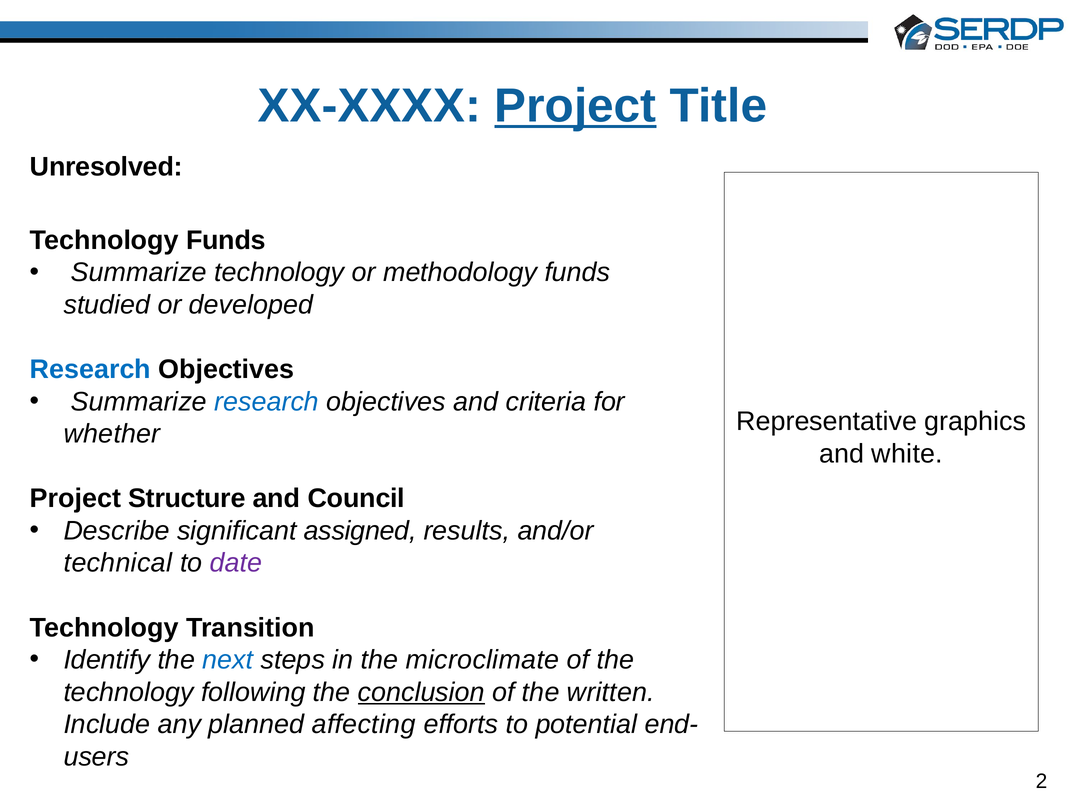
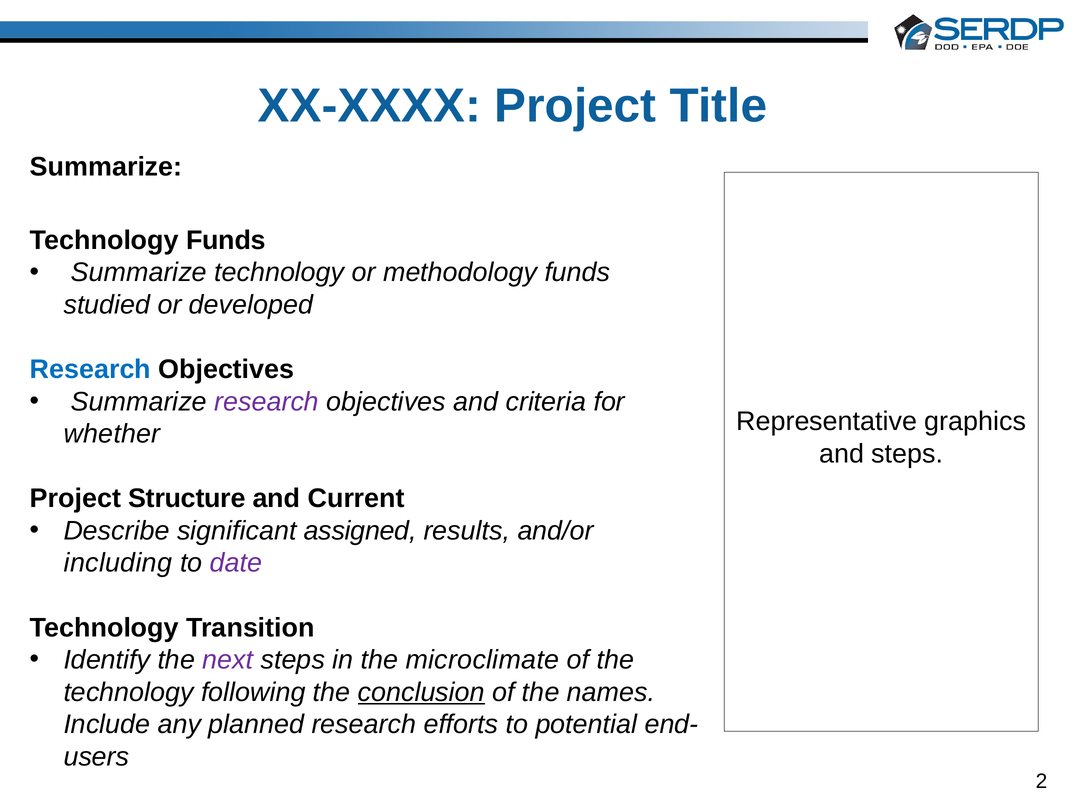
Project at (575, 106) underline: present -> none
Unresolved at (106, 167): Unresolved -> Summarize
research at (267, 402) colour: blue -> purple
and white: white -> steps
Council: Council -> Current
technical: technical -> including
next colour: blue -> purple
written: written -> names
planned affecting: affecting -> research
